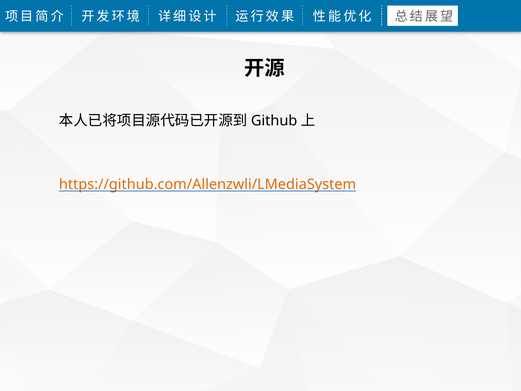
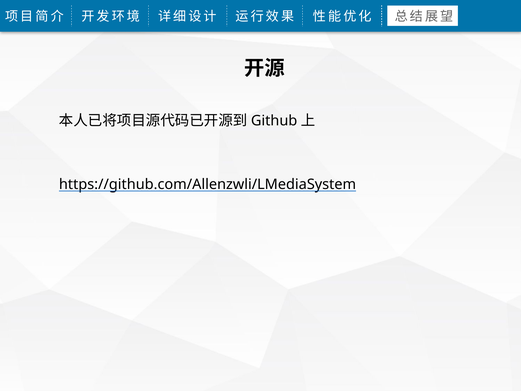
https://github.com/Allenzwli/LMediaSystem colour: orange -> black
